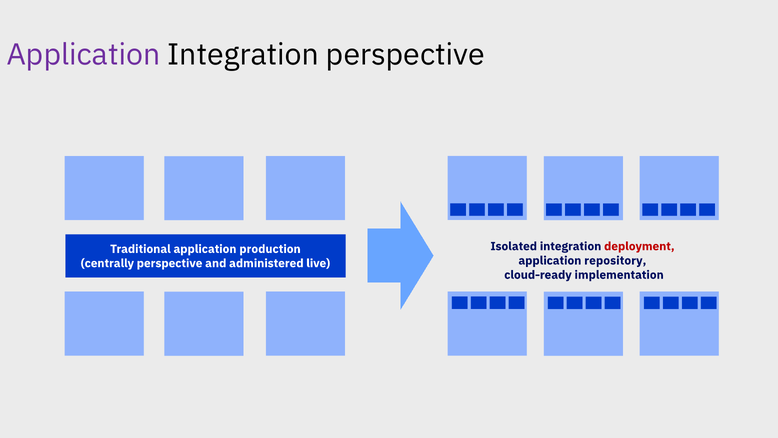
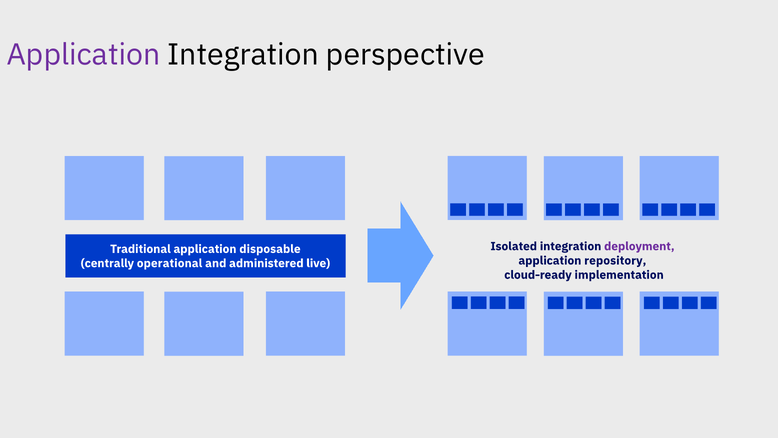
deployment colour: red -> purple
production: production -> disposable
centrally perspective: perspective -> operational
